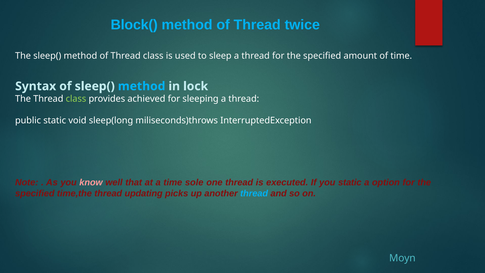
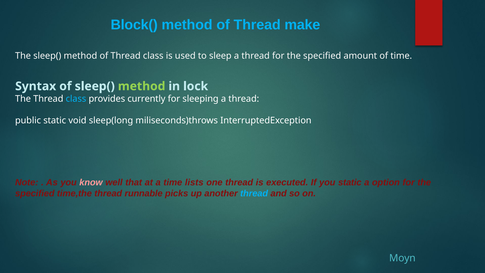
twice: twice -> make
method at (142, 86) colour: light blue -> light green
class at (76, 99) colour: light green -> light blue
achieved: achieved -> currently
sole: sole -> lists
updating: updating -> runnable
